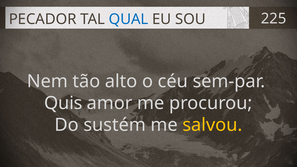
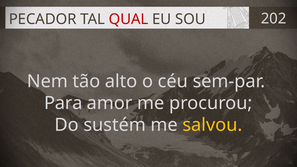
QUAL colour: blue -> red
225: 225 -> 202
Quis: Quis -> Para
